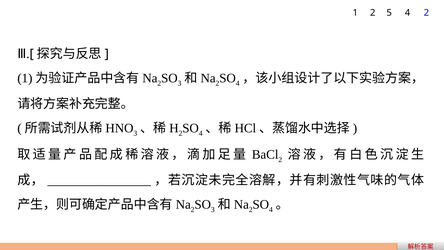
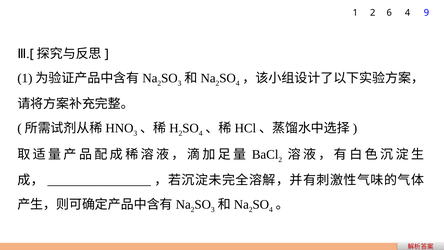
5: 5 -> 6
4 2: 2 -> 9
